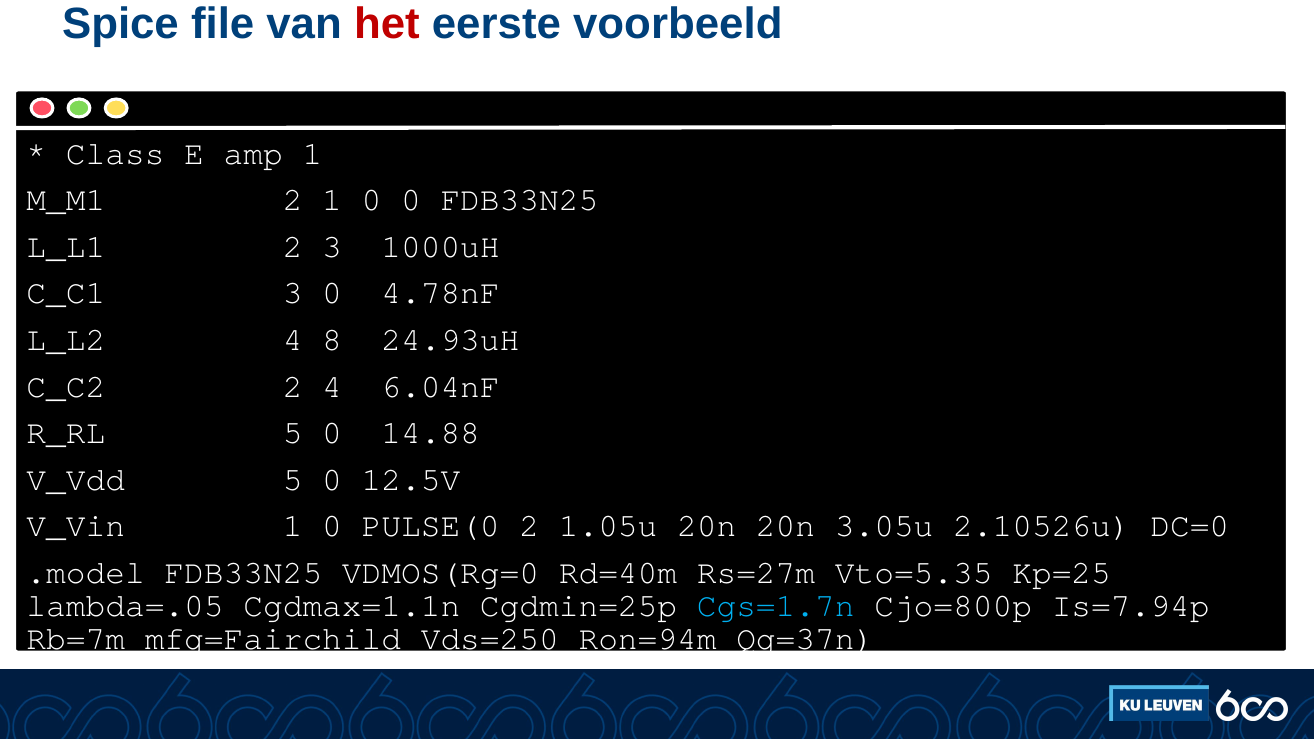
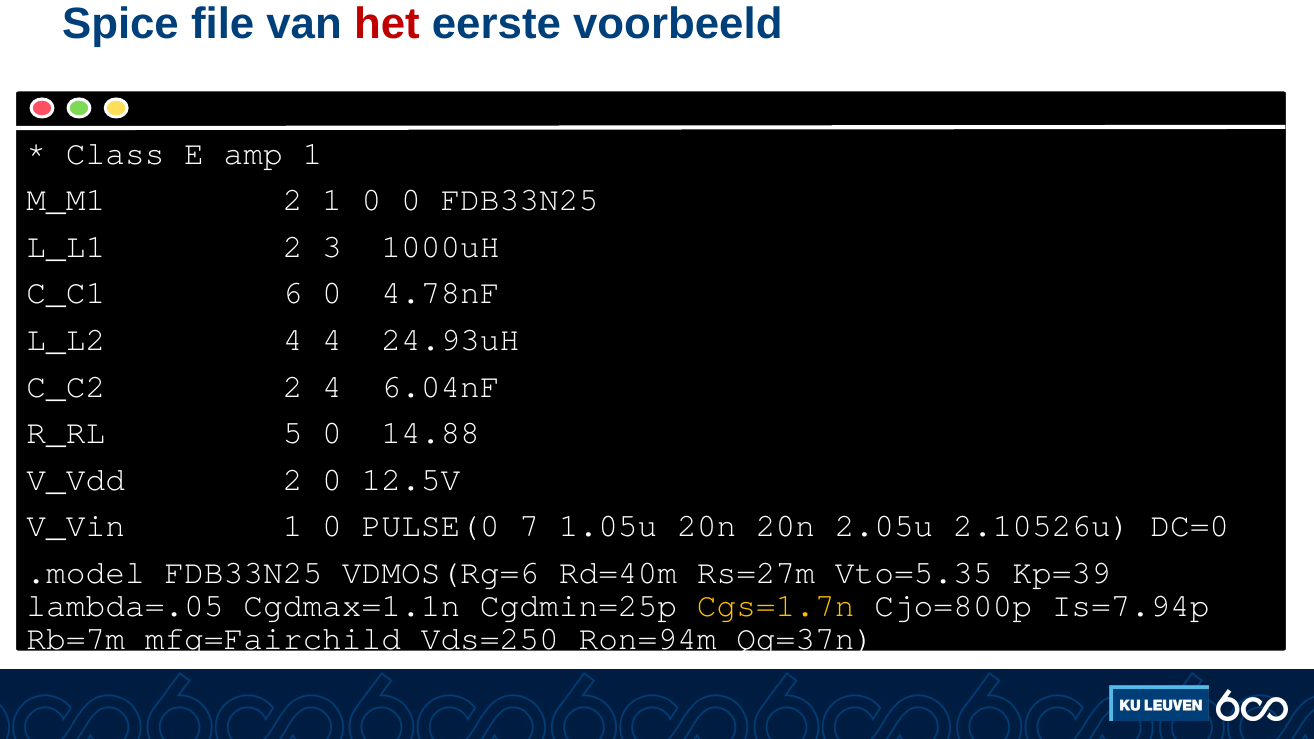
C_C1 3: 3 -> 6
4 8: 8 -> 4
V_Vdd 5: 5 -> 2
PULSE(0 2: 2 -> 7
3.05u: 3.05u -> 2.05u
VDMOS(Rg=0: VDMOS(Rg=0 -> VDMOS(Rg=6
Kp=25: Kp=25 -> Kp=39
Cgs=1.7n colour: light blue -> yellow
